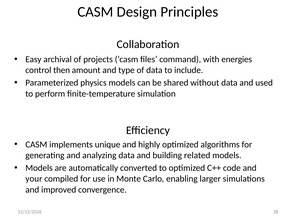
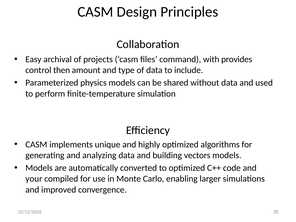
energies: energies -> provides
related: related -> vectors
